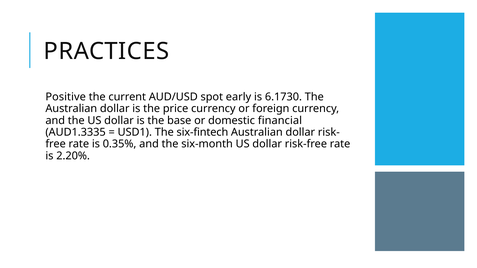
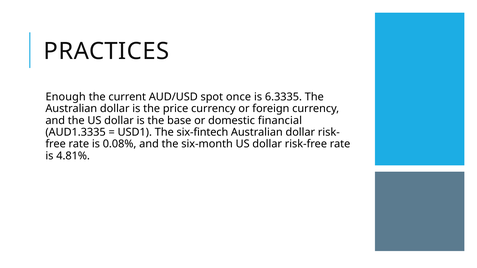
Positive: Positive -> Enough
early: early -> once
6.1730: 6.1730 -> 6.3335
0.35%: 0.35% -> 0.08%
2.20%: 2.20% -> 4.81%
